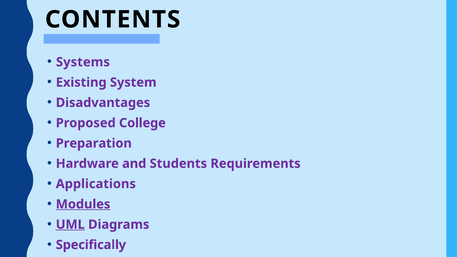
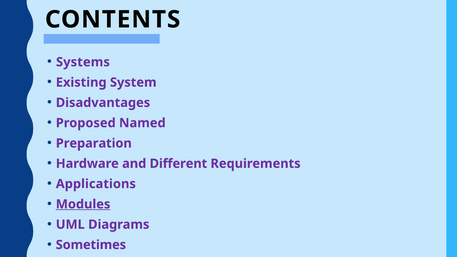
College: College -> Named
Students: Students -> Different
UML underline: present -> none
Specifically: Specifically -> Sometimes
